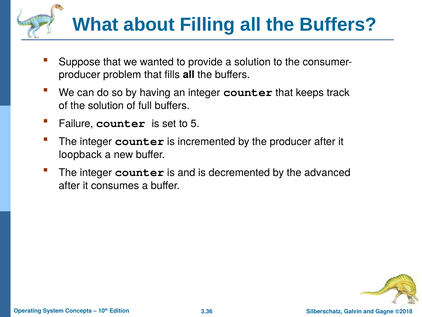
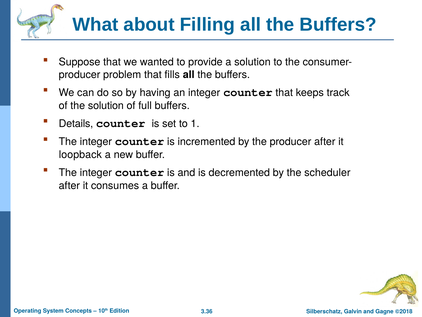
Failure: Failure -> Details
5: 5 -> 1
advanced: advanced -> scheduler
